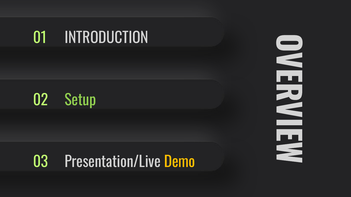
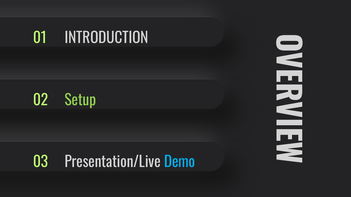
Demo colour: yellow -> light blue
